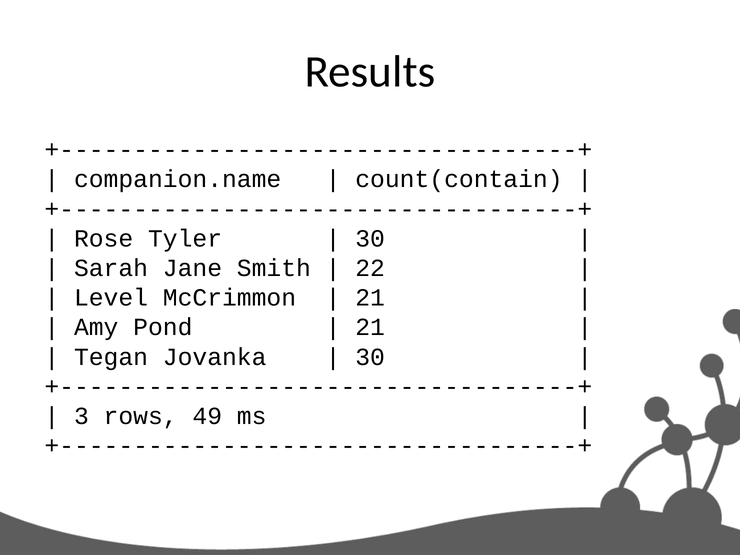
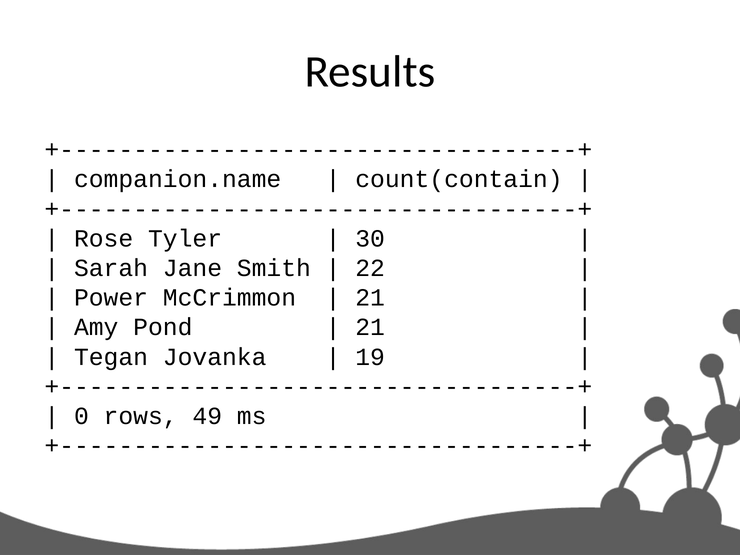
Level: Level -> Power
30 at (370, 357): 30 -> 19
3: 3 -> 0
